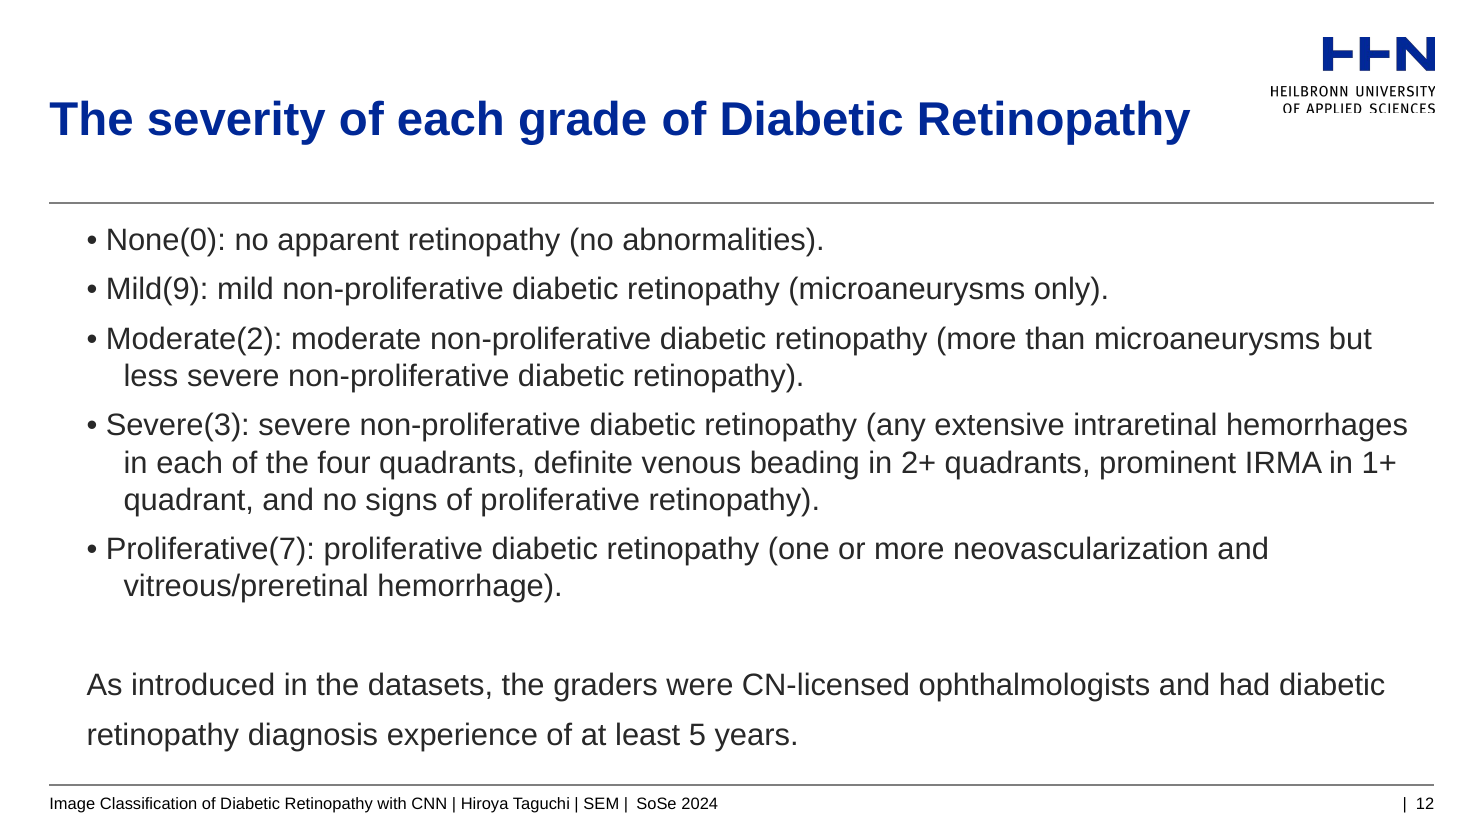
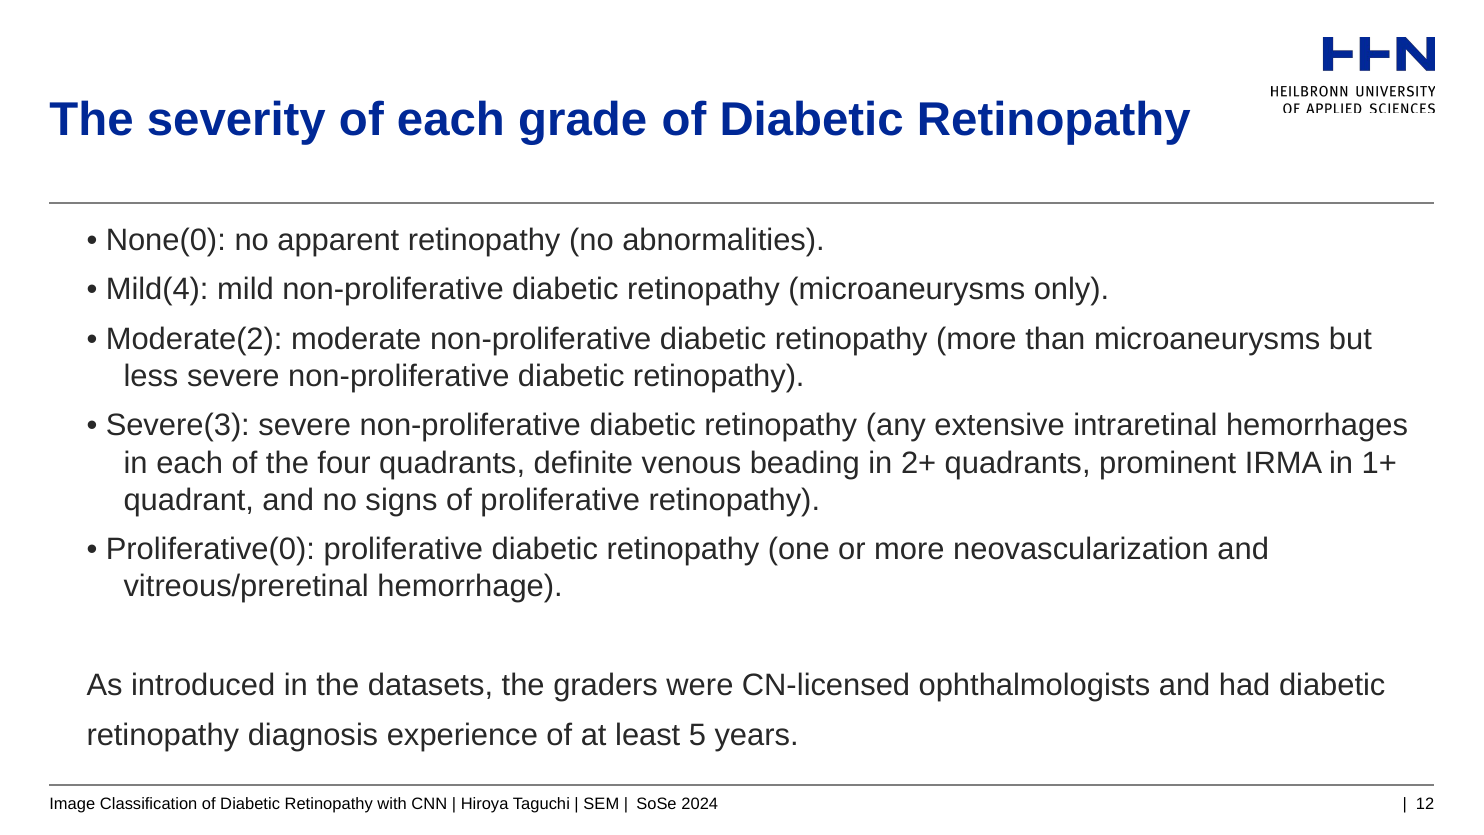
Mild(9: Mild(9 -> Mild(4
Proliferative(7: Proliferative(7 -> Proliferative(0
